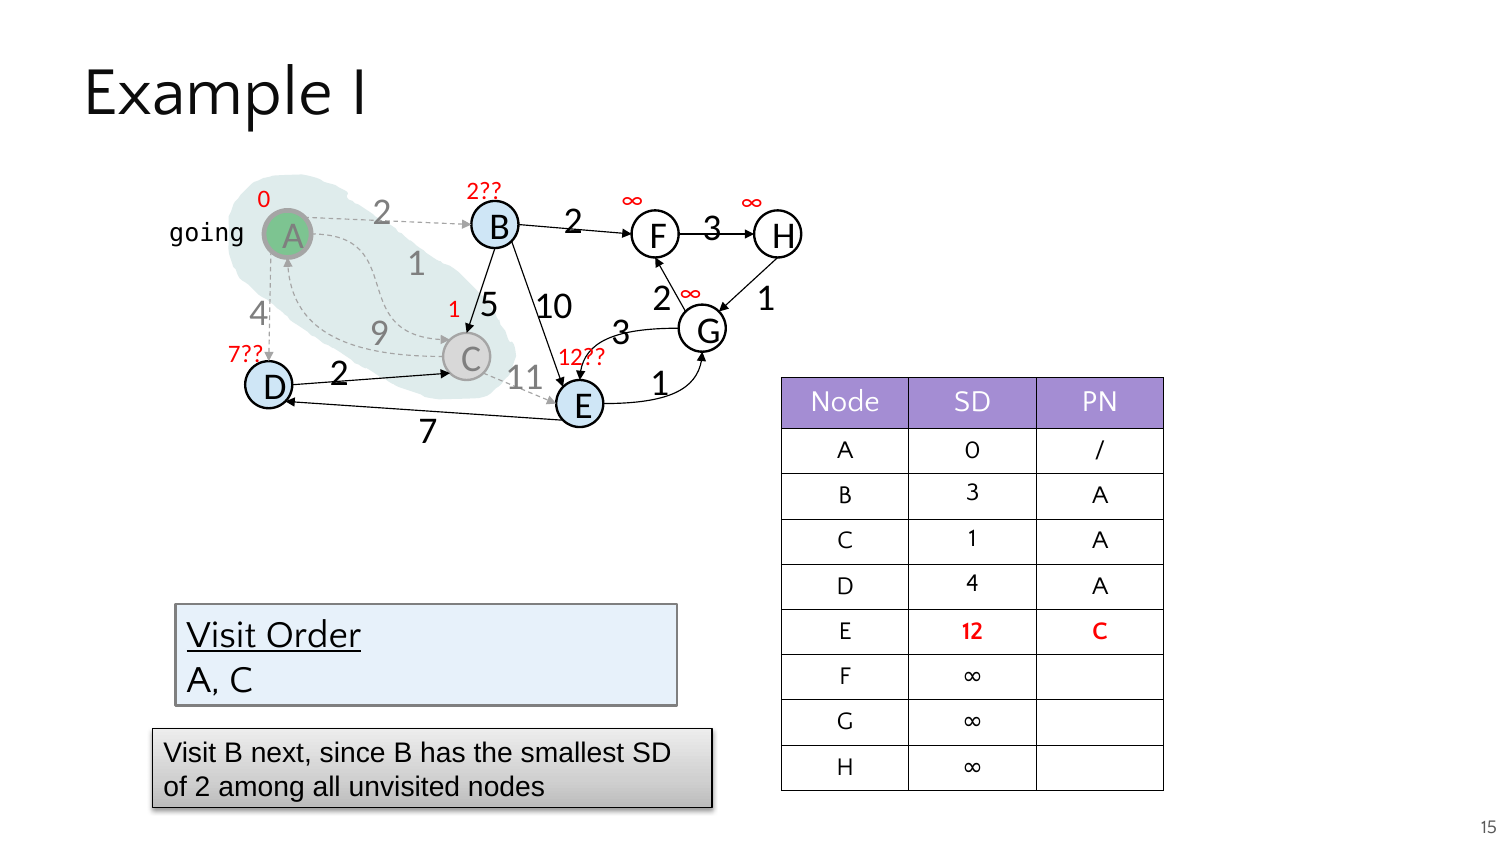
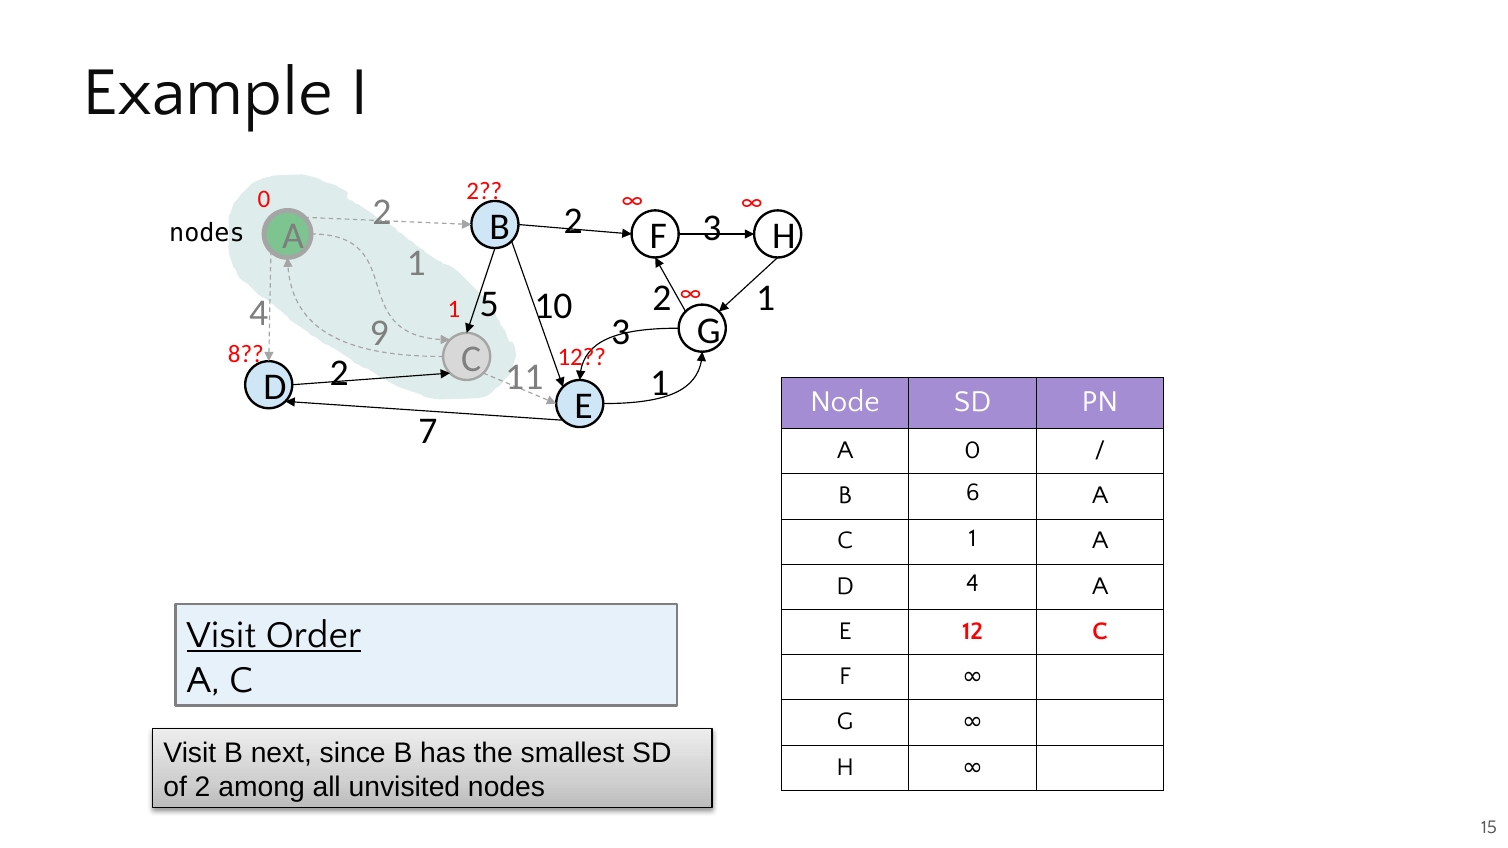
going at (207, 234): going -> nodes
7 at (246, 355): 7 -> 8
B 3: 3 -> 6
